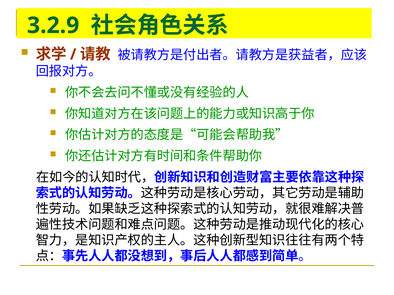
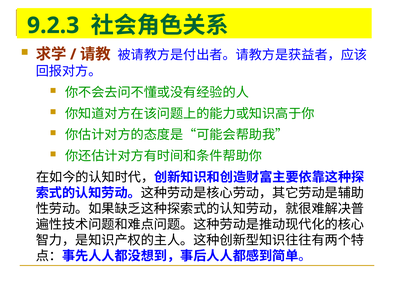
3.2.9: 3.2.9 -> 9.2.3
